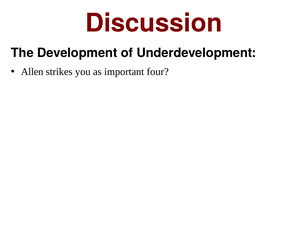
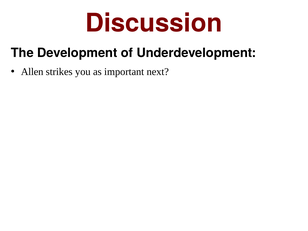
four: four -> next
